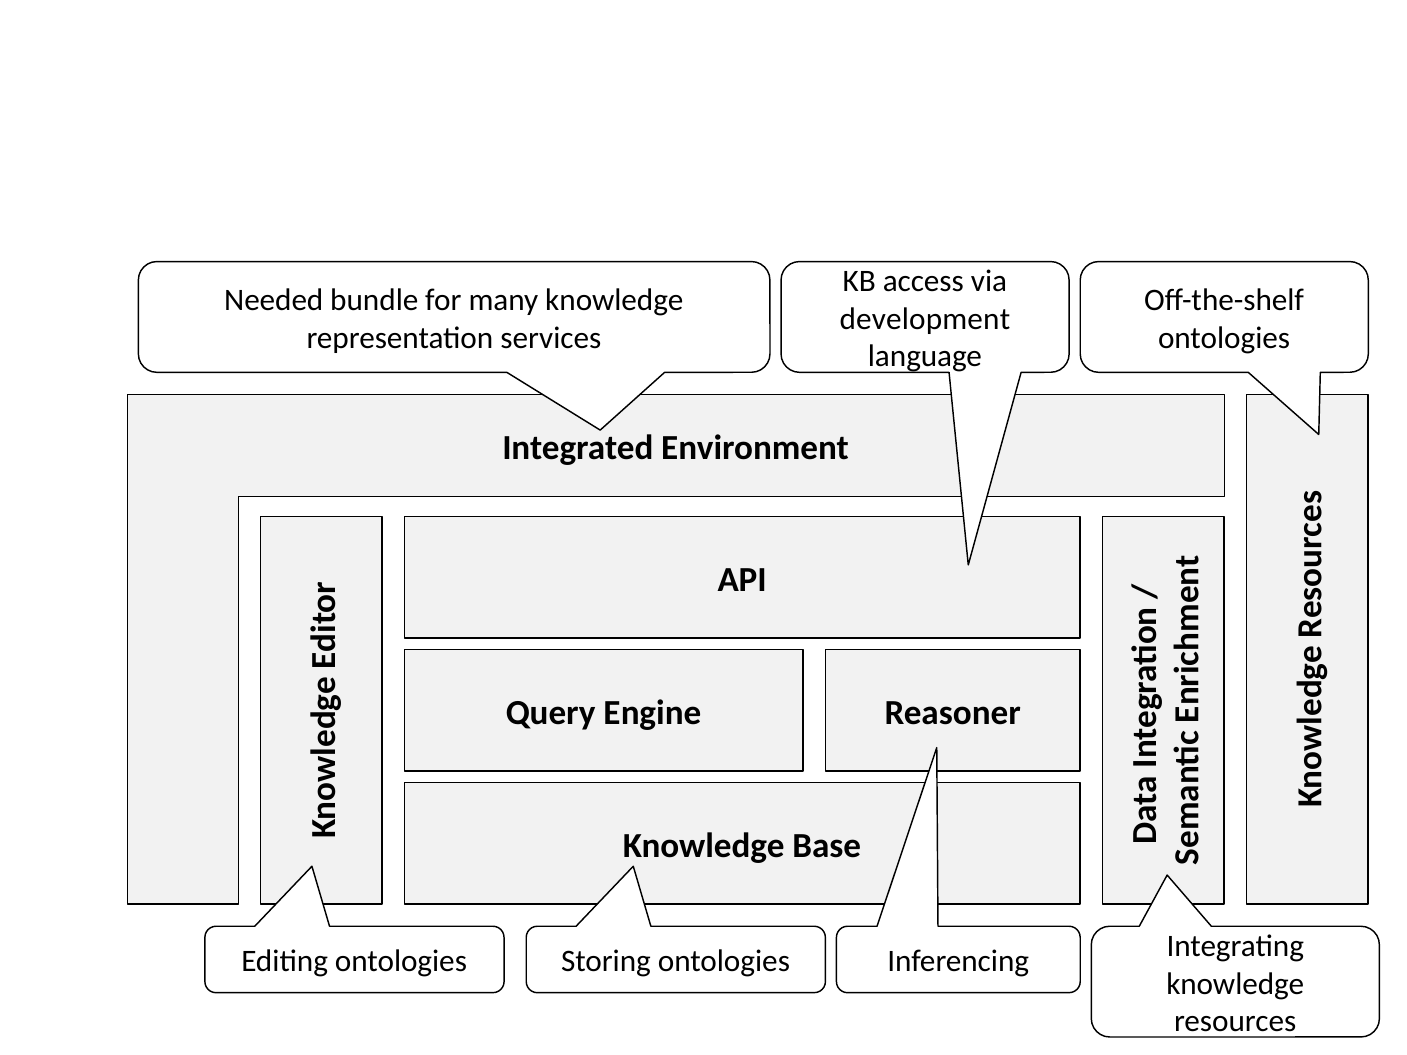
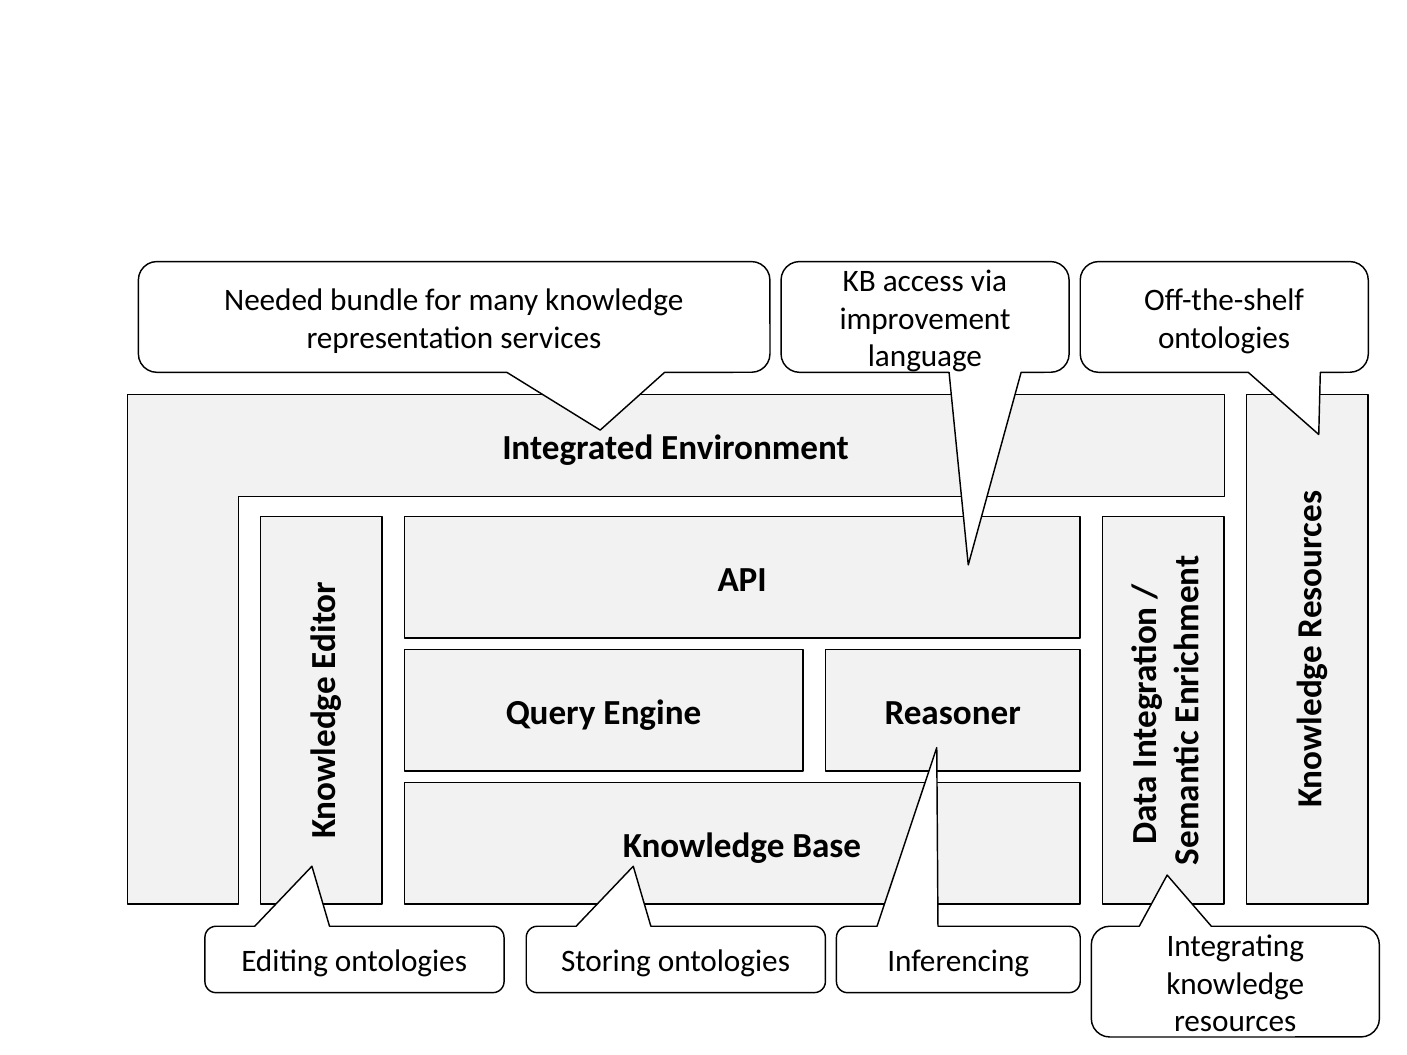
development: development -> improvement
